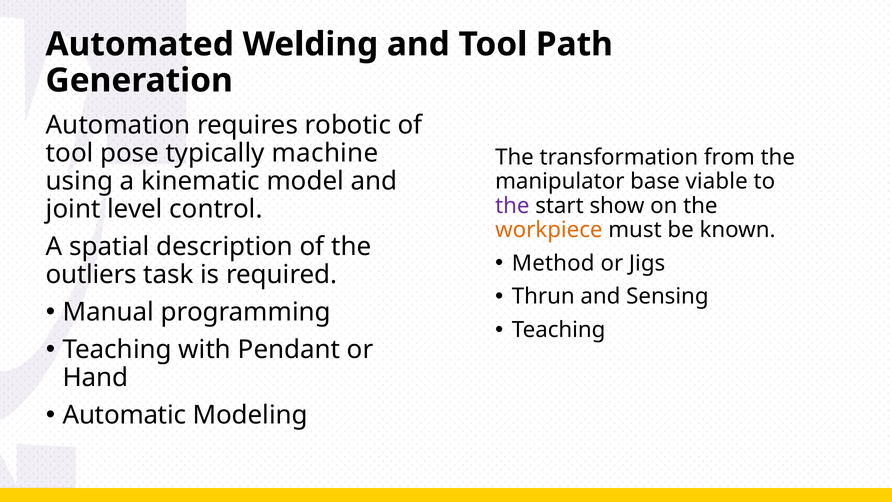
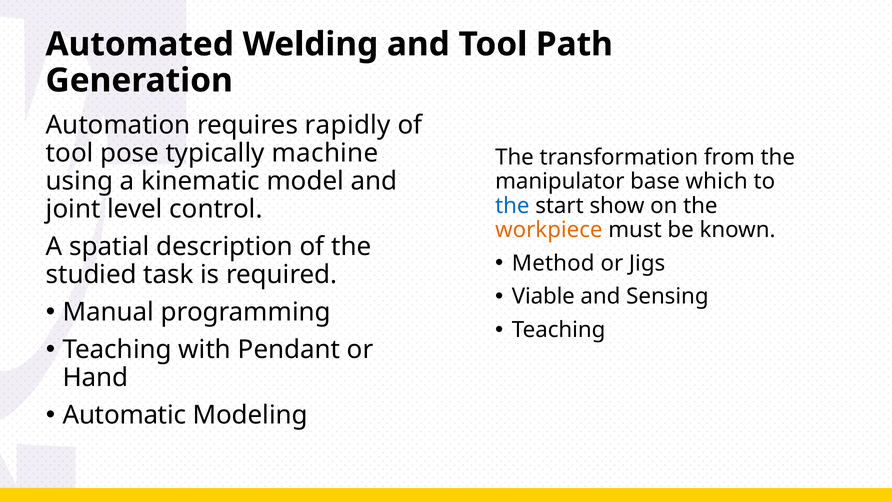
robotic: robotic -> rapidly
viable: viable -> which
the at (512, 206) colour: purple -> blue
outliers: outliers -> studied
Thrun: Thrun -> Viable
